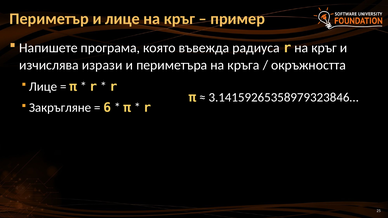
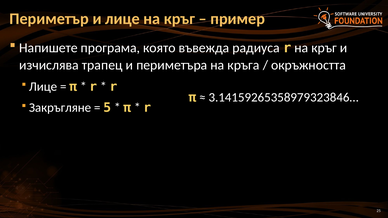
изрази: изрази -> трапец
6: 6 -> 5
